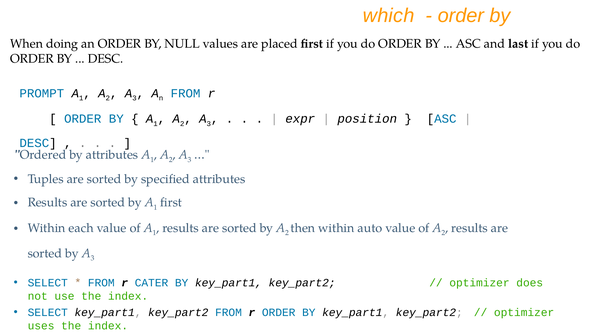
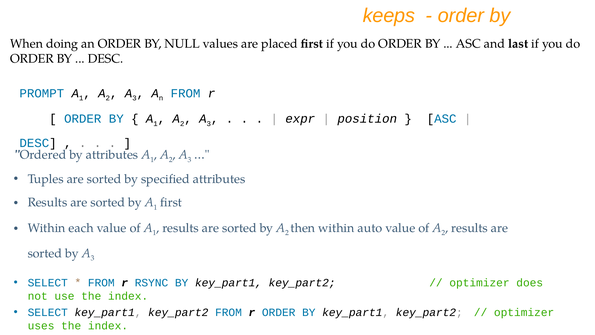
which: which -> keeps
CATER: CATER -> RSYNC
